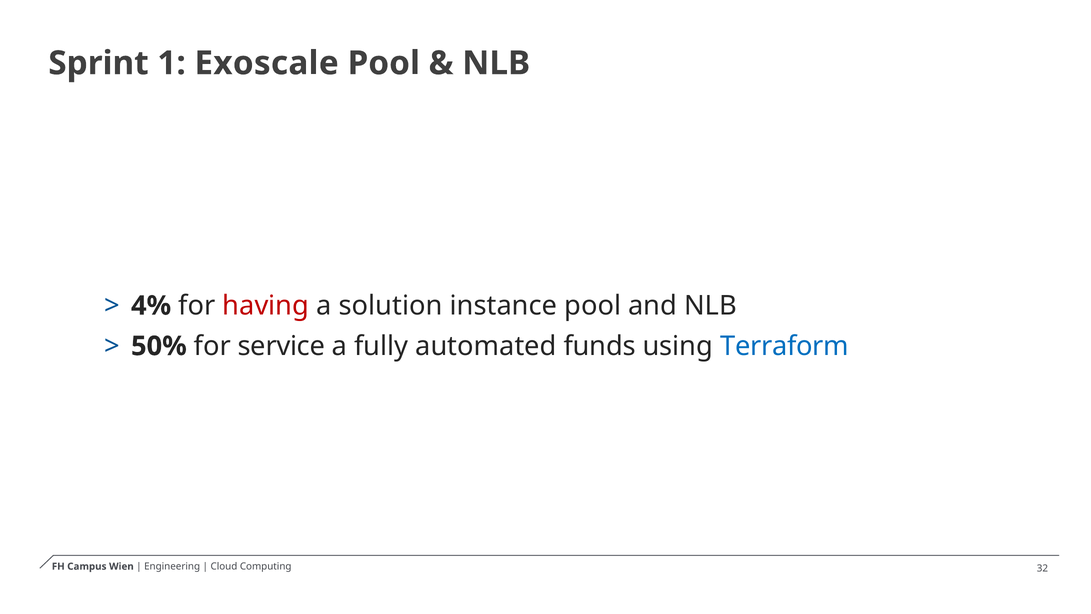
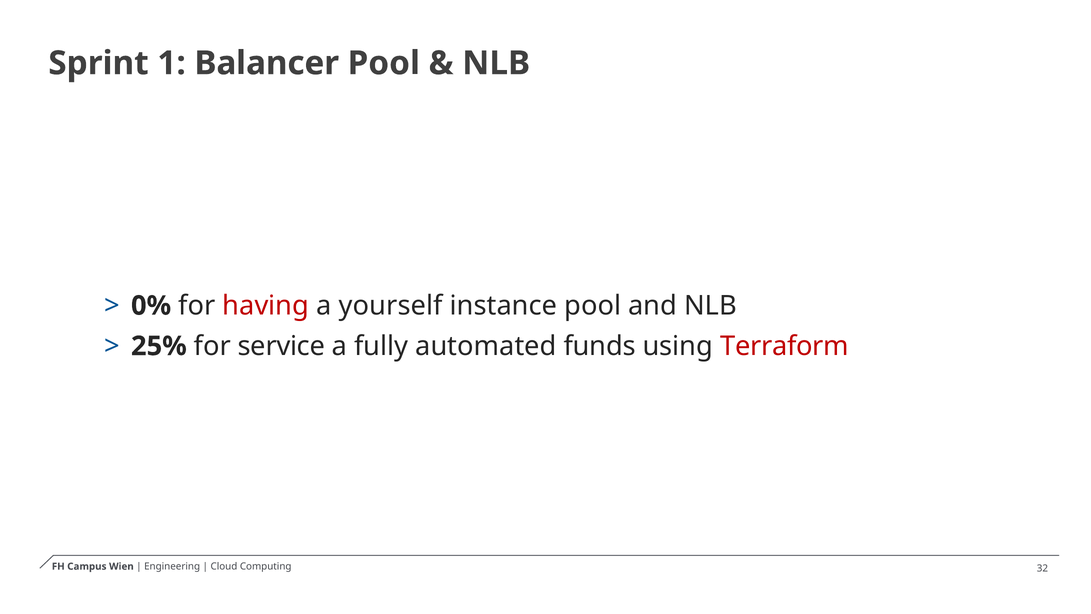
Exoscale: Exoscale -> Balancer
4%: 4% -> 0%
solution: solution -> yourself
50%: 50% -> 25%
Terraform colour: blue -> red
